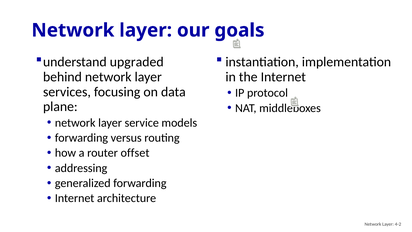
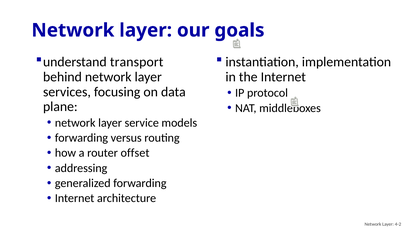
upgraded: upgraded -> transport
